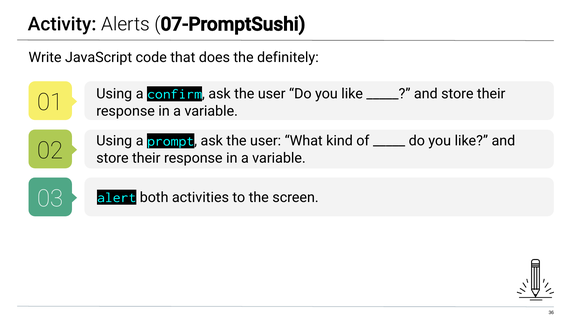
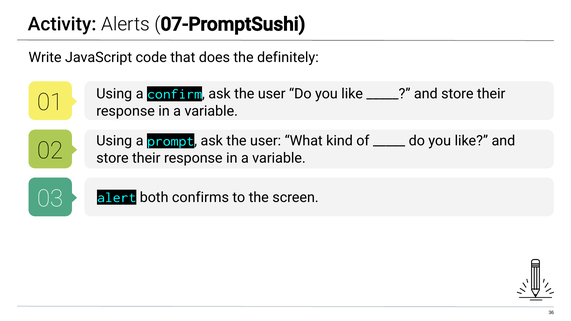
activities: activities -> confirms
